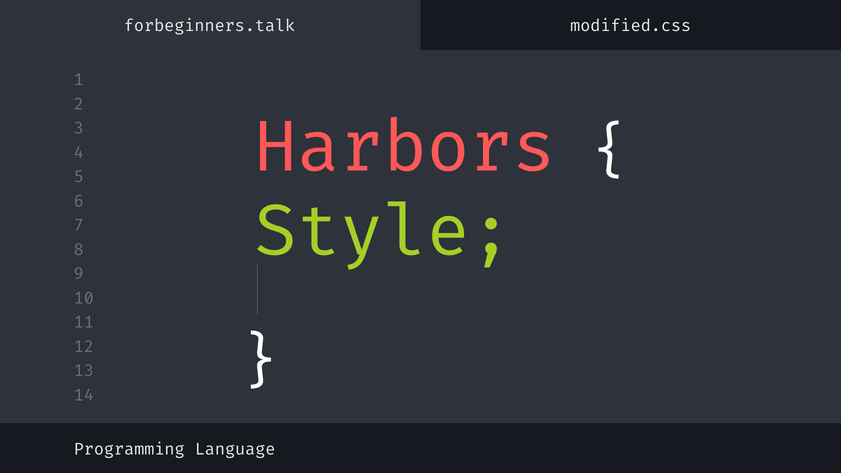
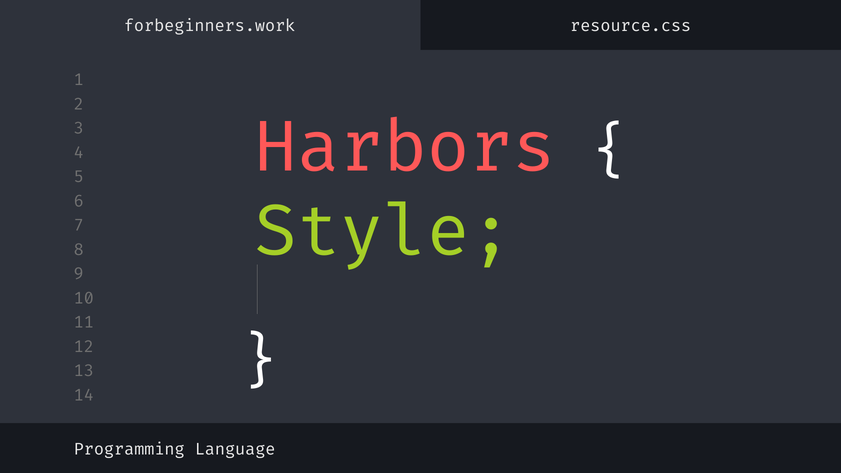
forbeginners.talk: forbeginners.talk -> forbeginners.work
modified.css: modified.css -> resource.css
